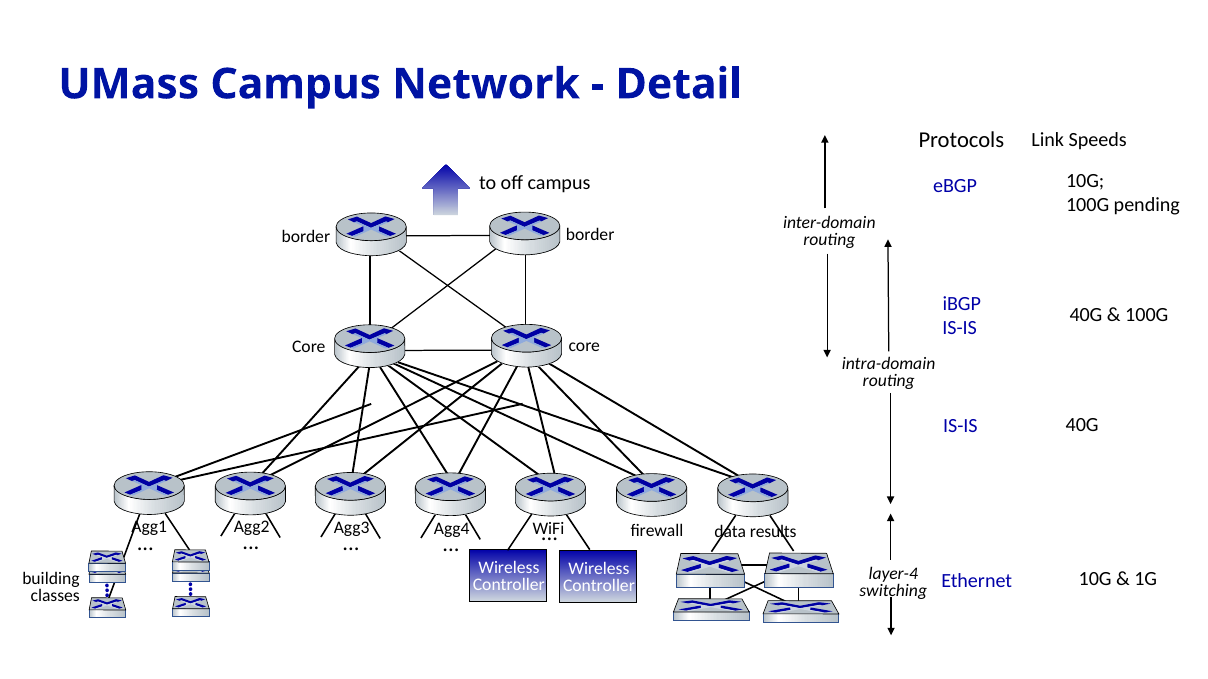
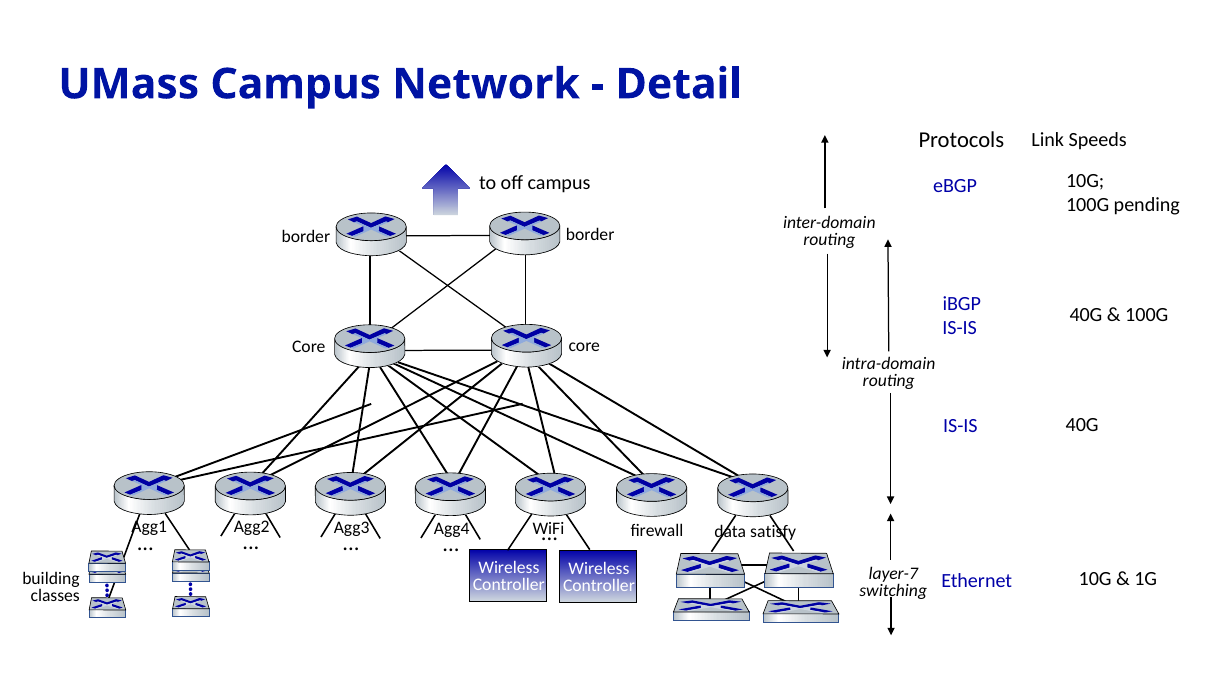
results: results -> satisfy
layer-4: layer-4 -> layer-7
